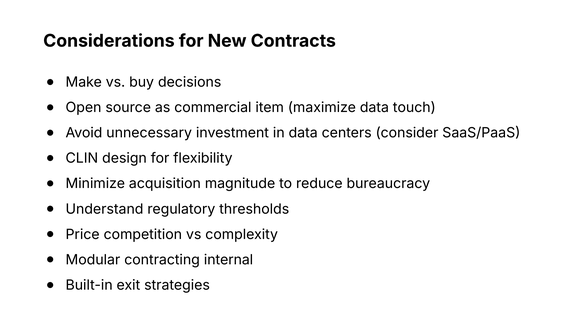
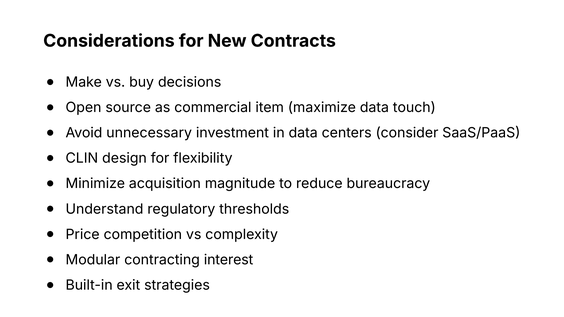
internal: internal -> interest
